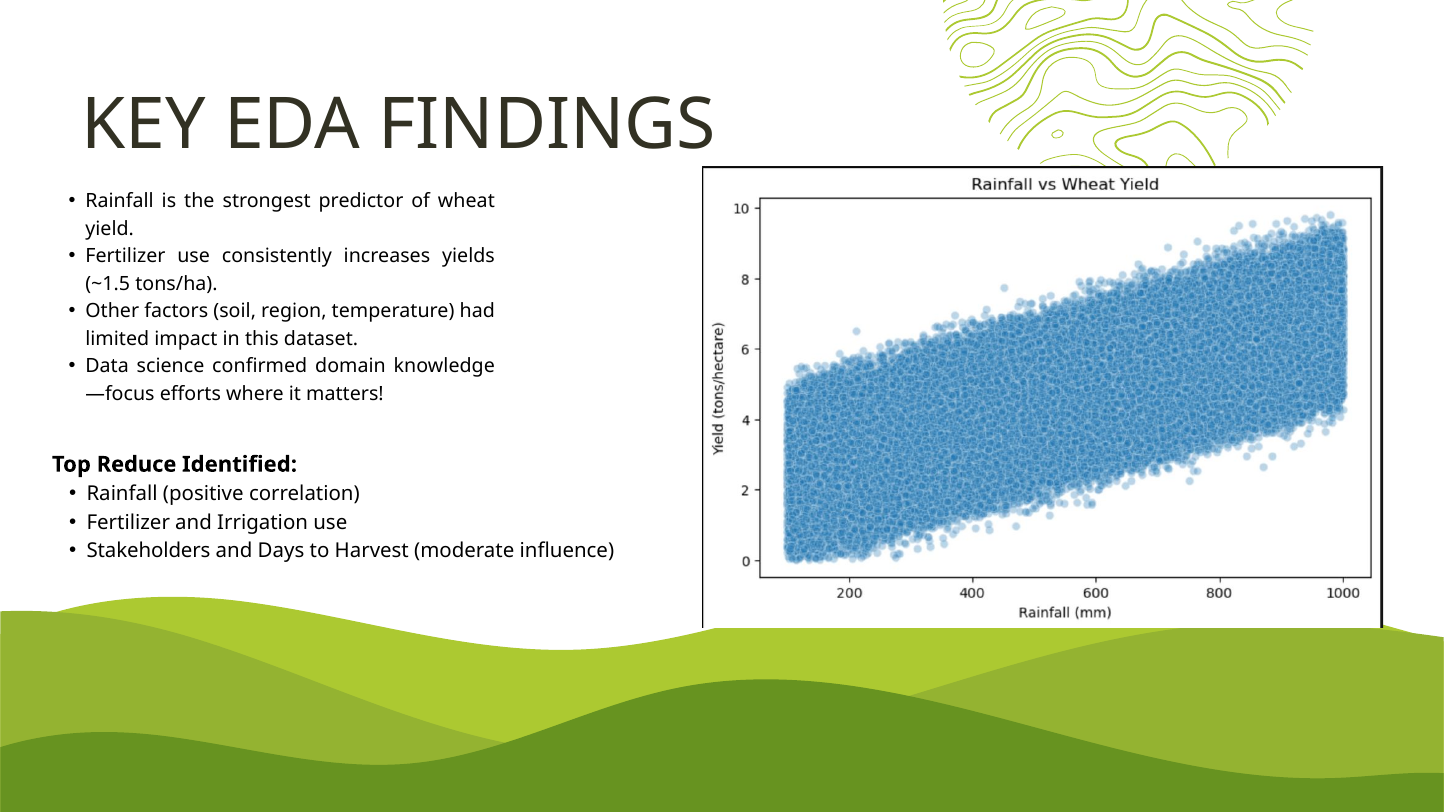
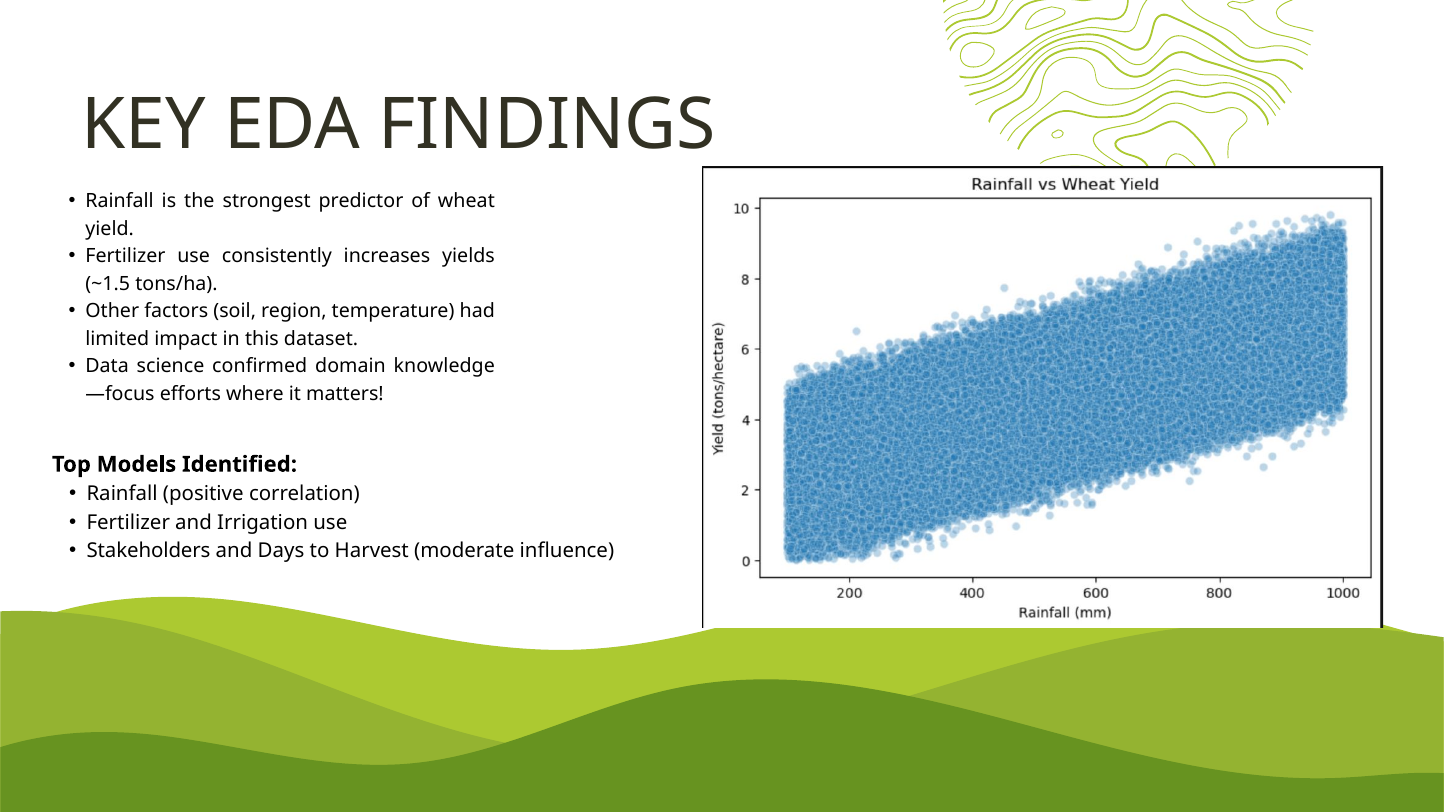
Reduce: Reduce -> Models
